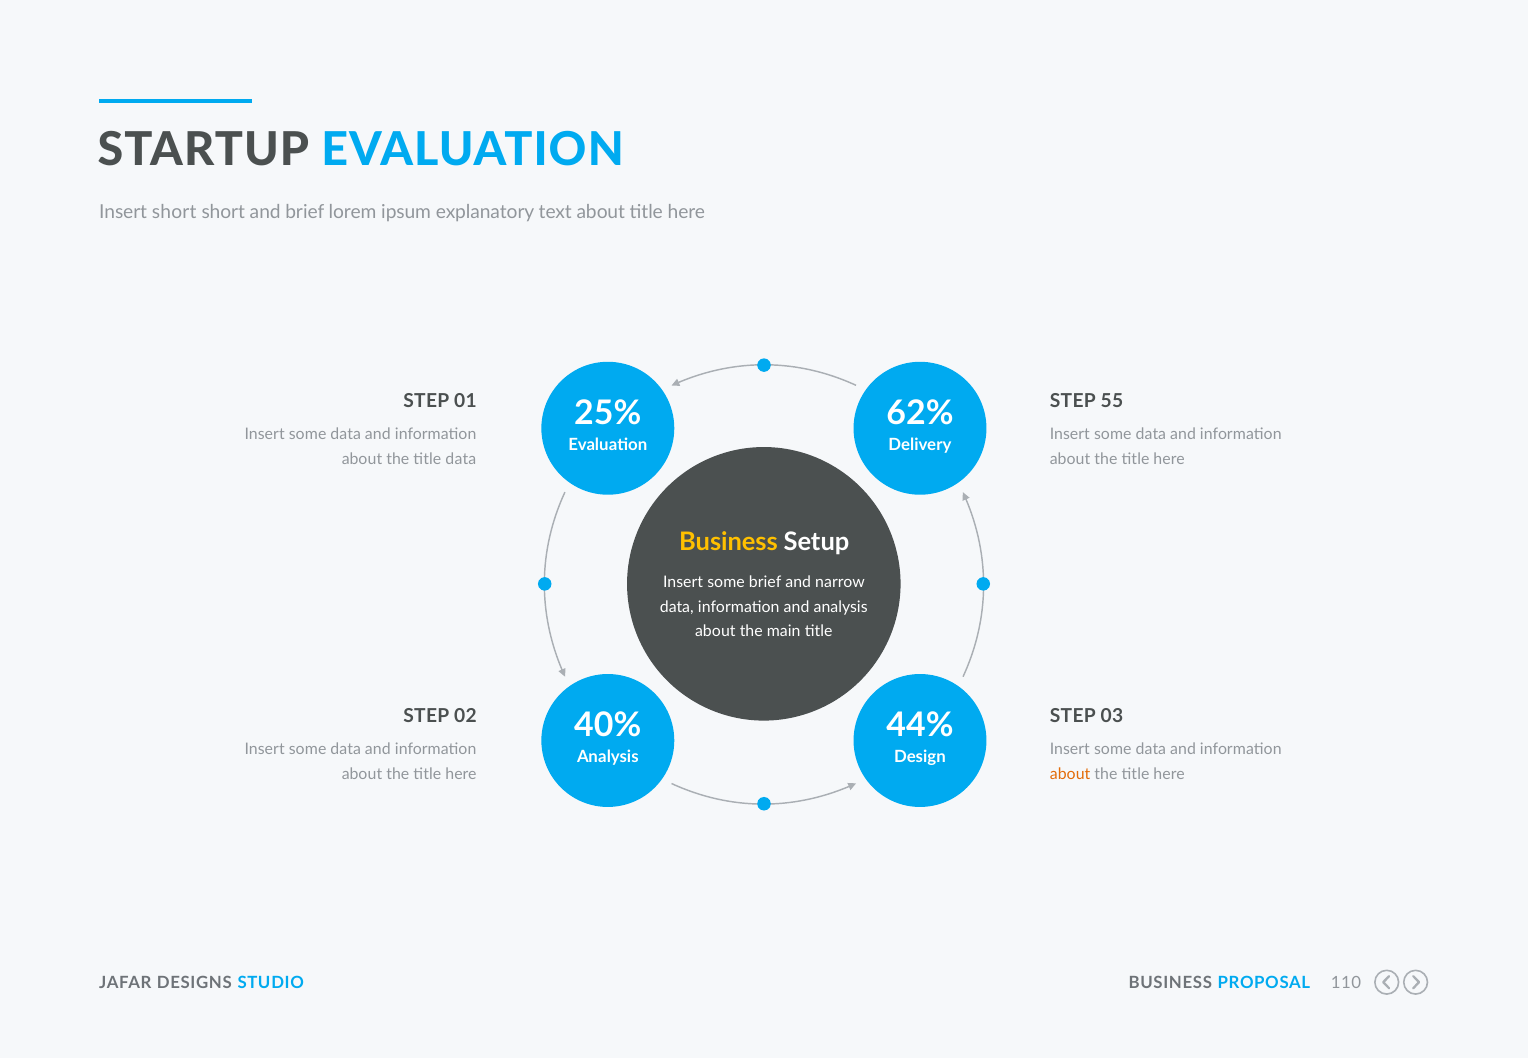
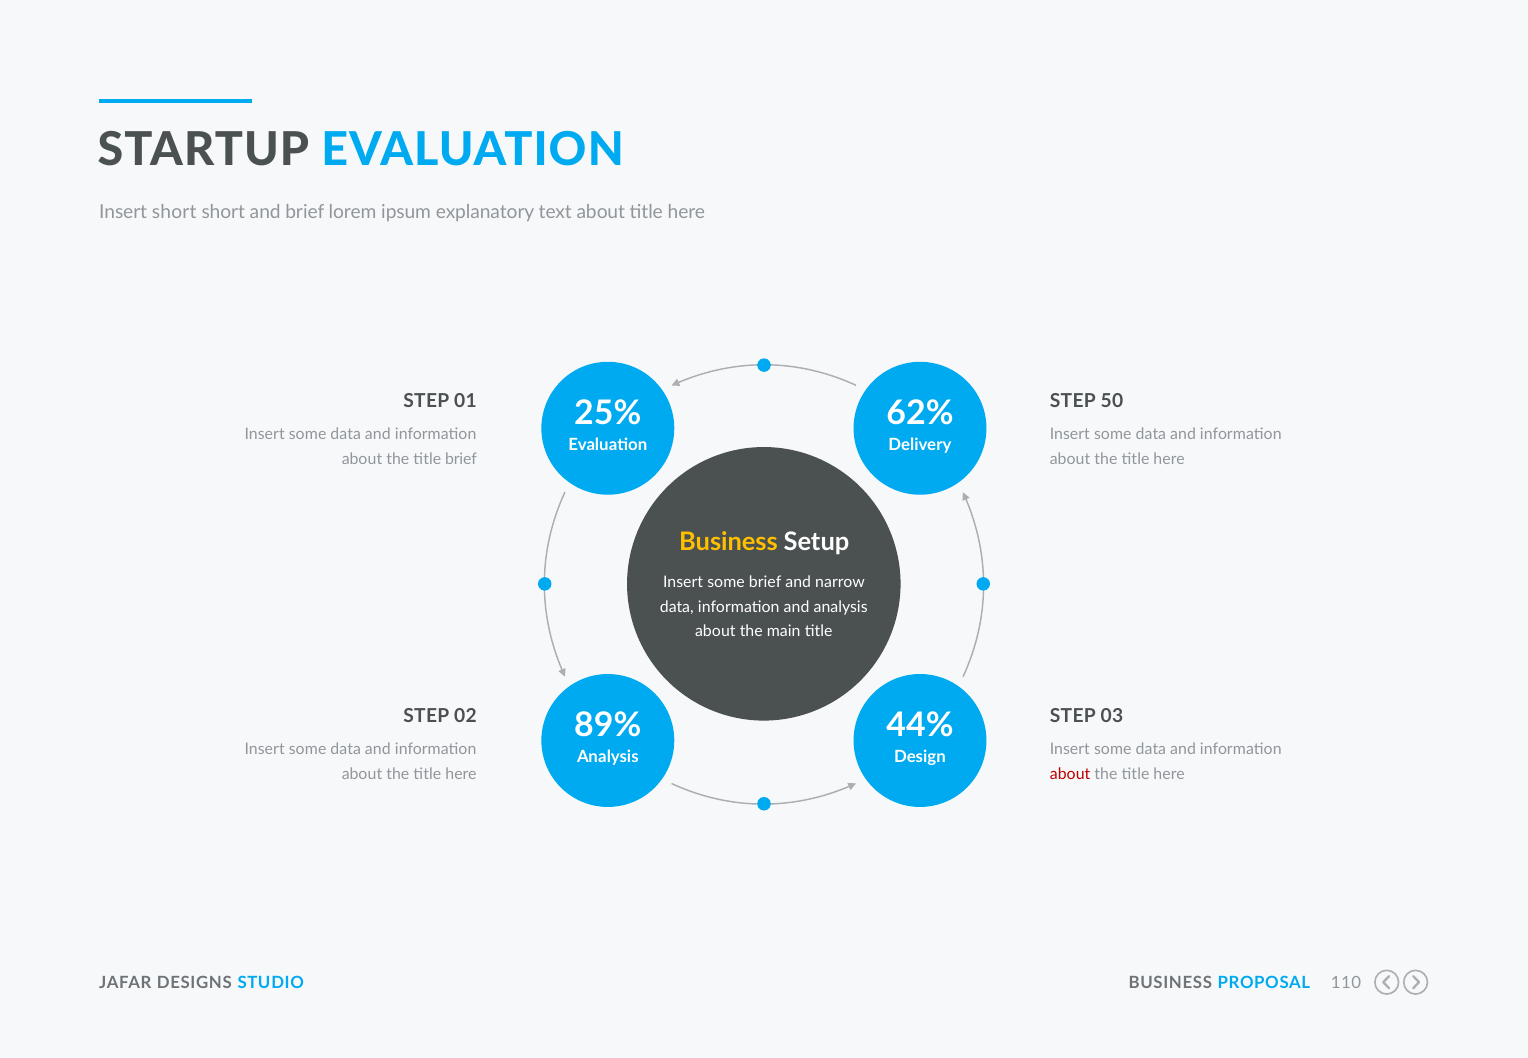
55: 55 -> 50
title data: data -> brief
40%: 40% -> 89%
about at (1070, 774) colour: orange -> red
